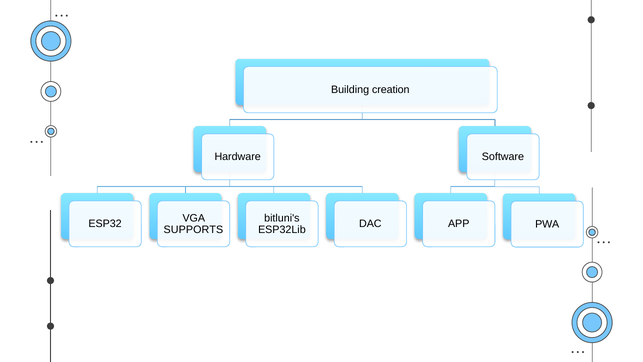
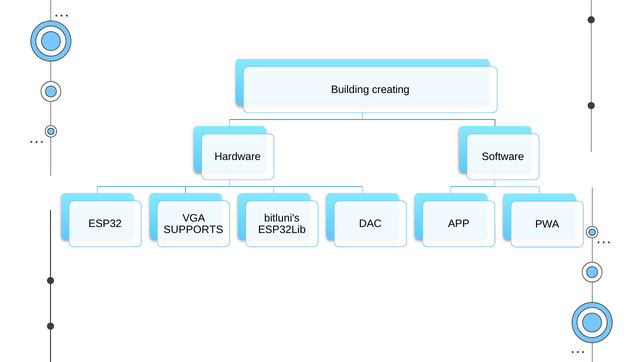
creation: creation -> creating
